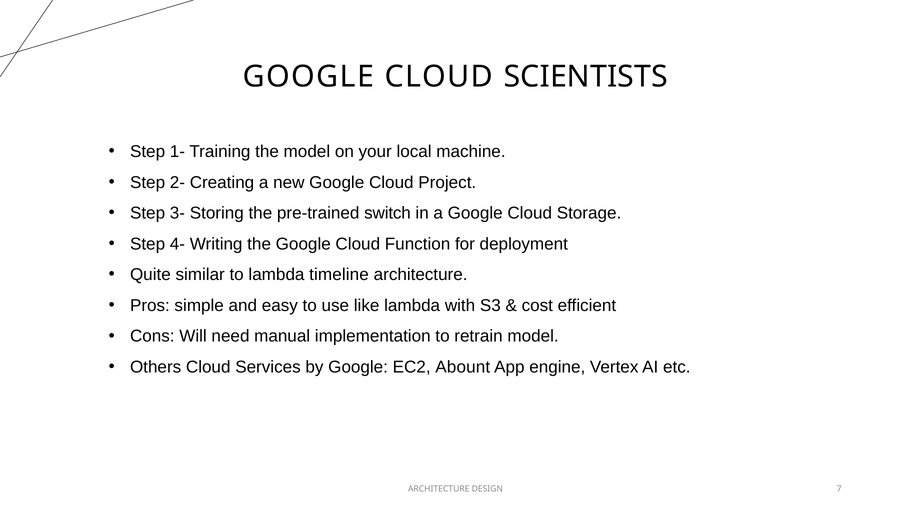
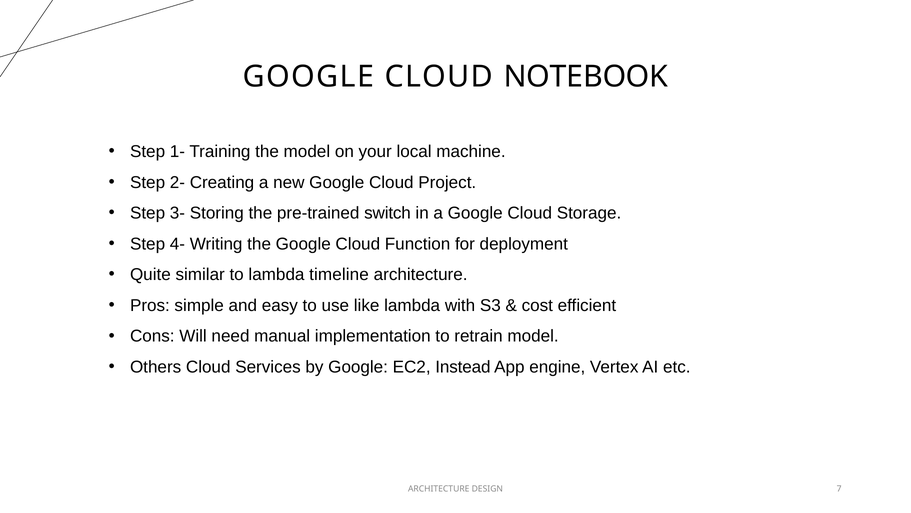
SCIENTISTS: SCIENTISTS -> NOTEBOOK
Abount: Abount -> Instead
